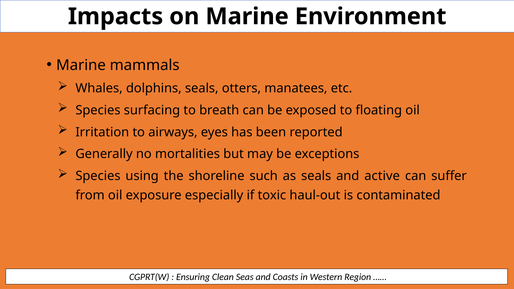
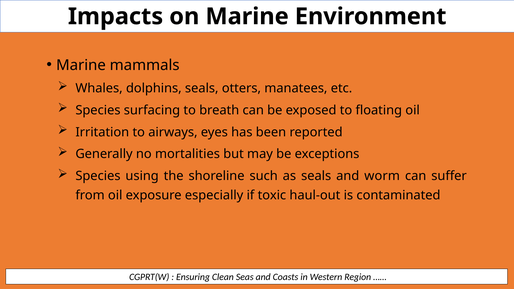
active: active -> worm
